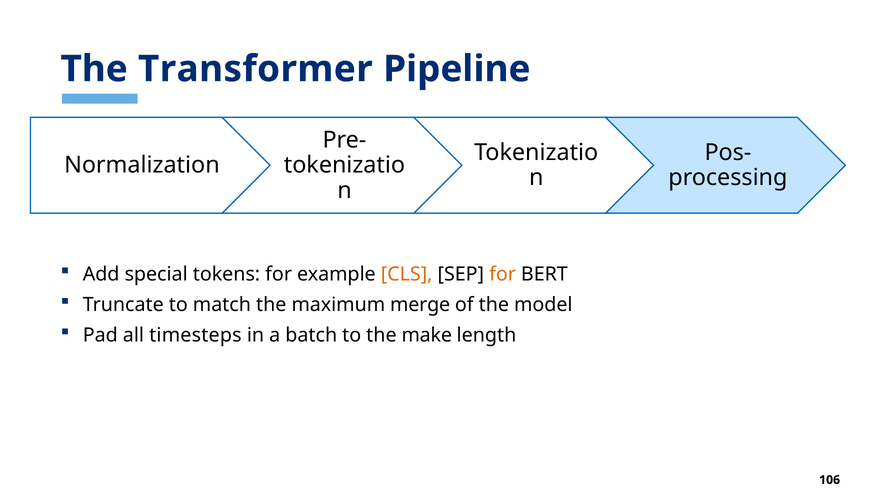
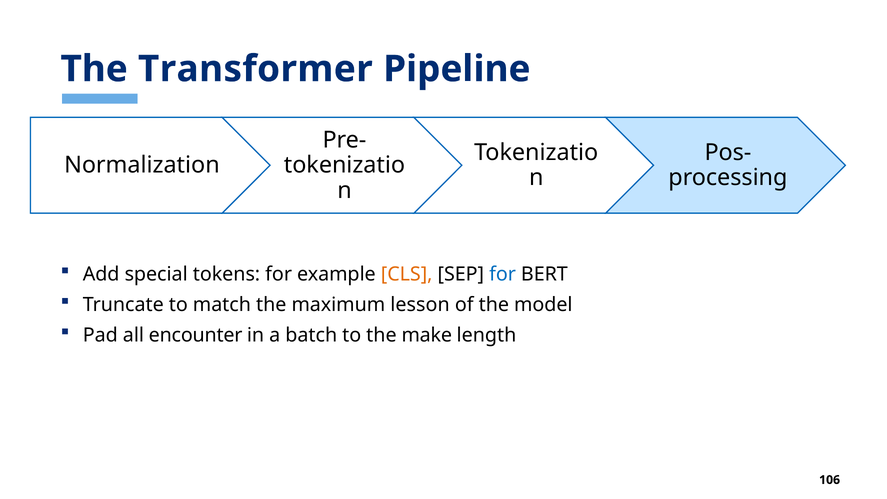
for at (503, 274) colour: orange -> blue
merge: merge -> lesson
timesteps: timesteps -> encounter
